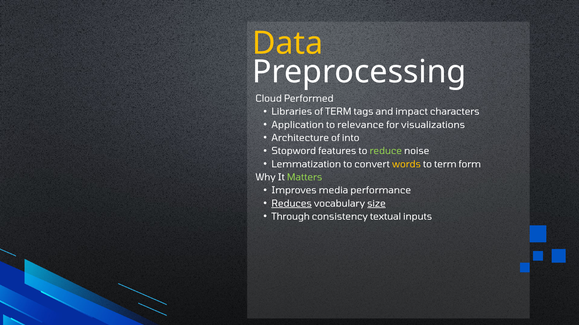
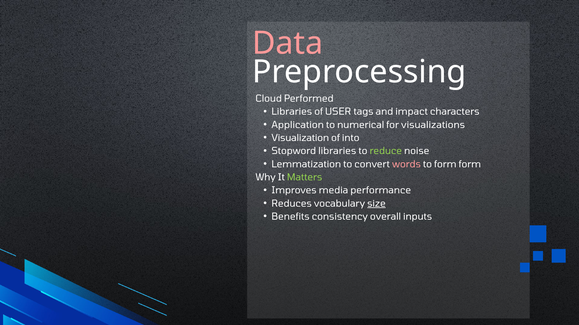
Data colour: yellow -> pink
of TERM: TERM -> USER
relevance: relevance -> numerical
Architecture: Architecture -> Visualization
Stopword features: features -> libraries
words colour: yellow -> pink
to term: term -> form
Reduces underline: present -> none
Through: Through -> Benefits
textual: textual -> overall
